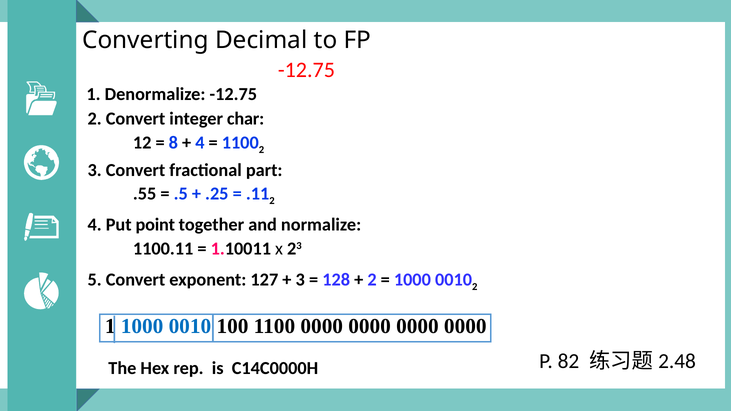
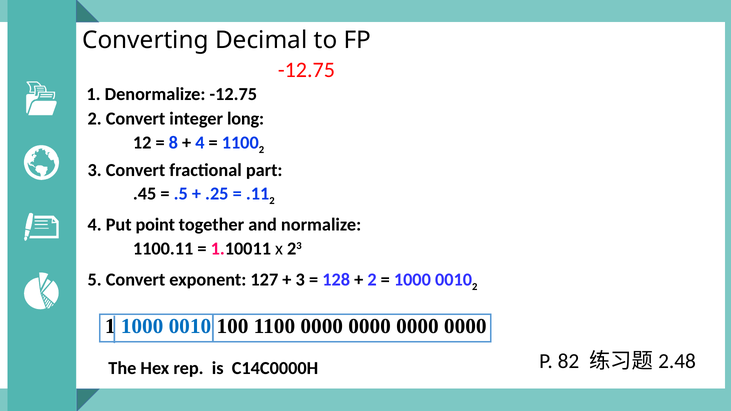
char: char -> long
.55: .55 -> .45
